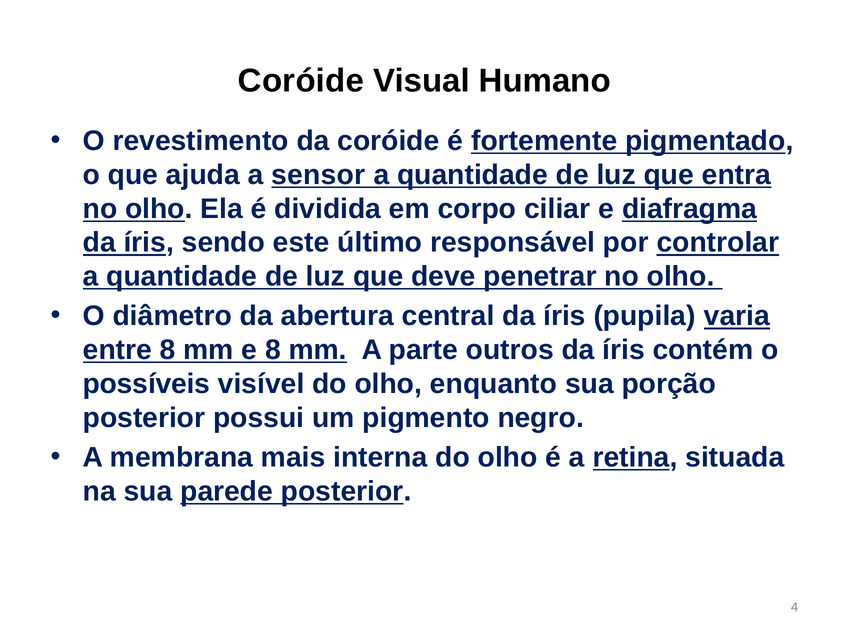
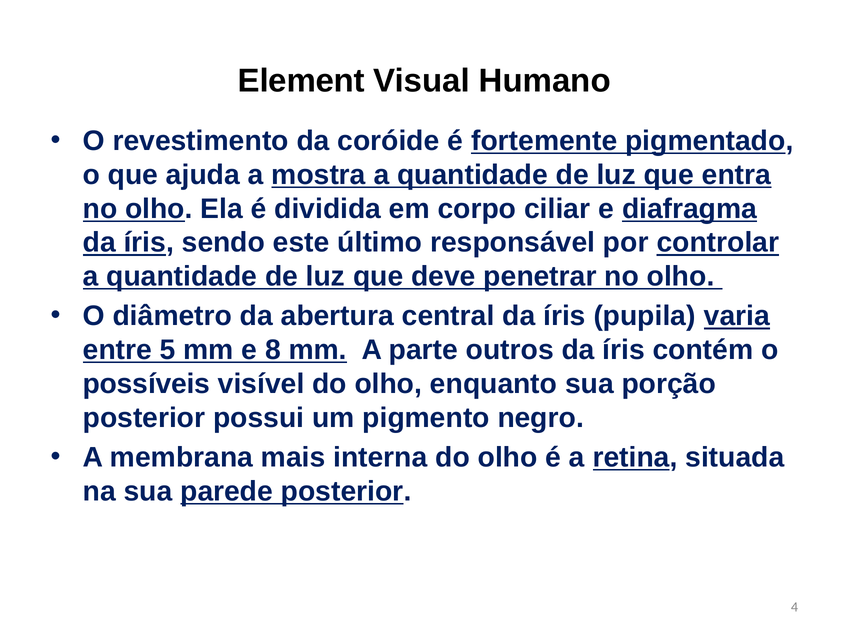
Coróide at (301, 81): Coróide -> Element
sensor: sensor -> mostra
entre 8: 8 -> 5
